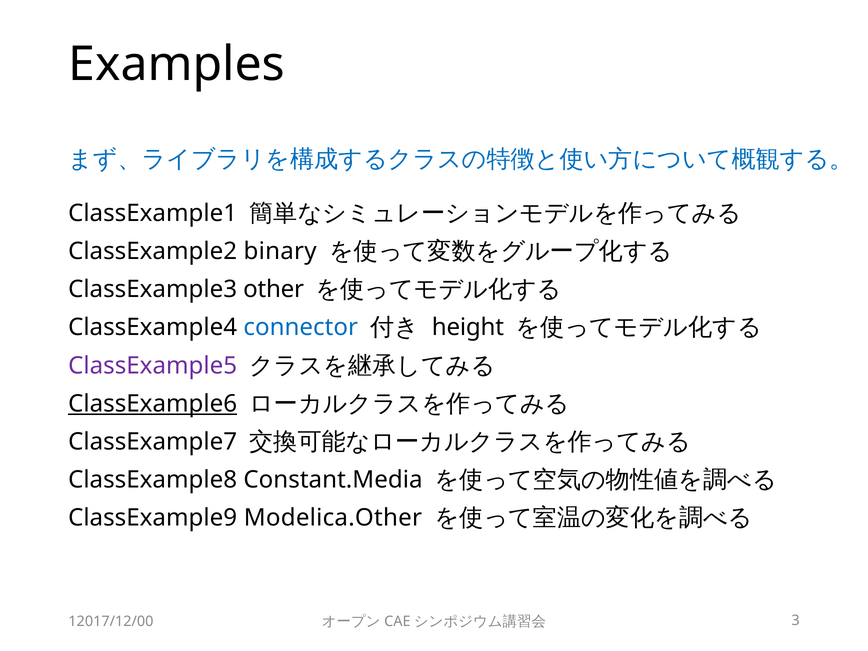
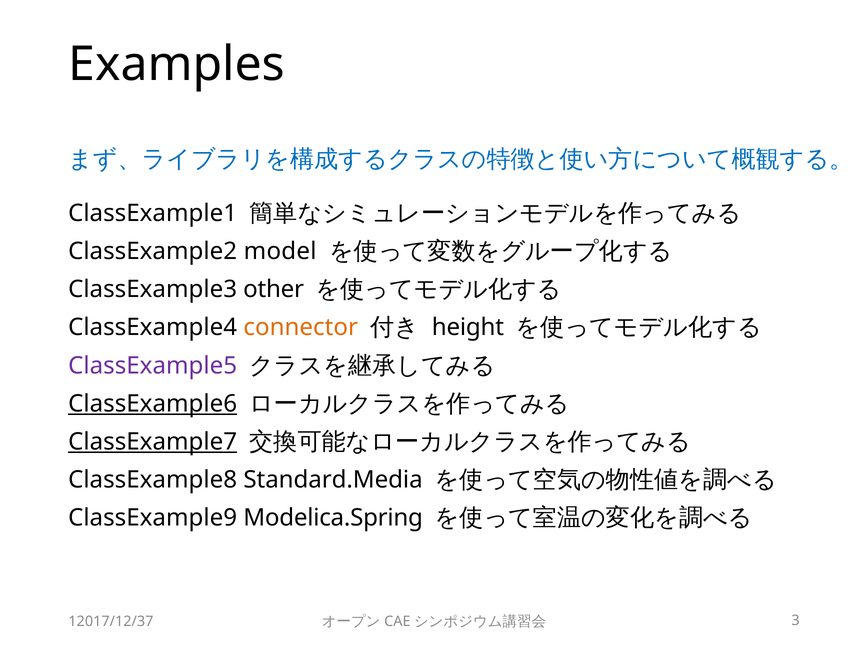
binary: binary -> model
connector colour: blue -> orange
ClassExample7 underline: none -> present
Constant.Media: Constant.Media -> Standard.Media
Modelica.Other: Modelica.Other -> Modelica.Spring
12017/12/00: 12017/12/00 -> 12017/12/37
